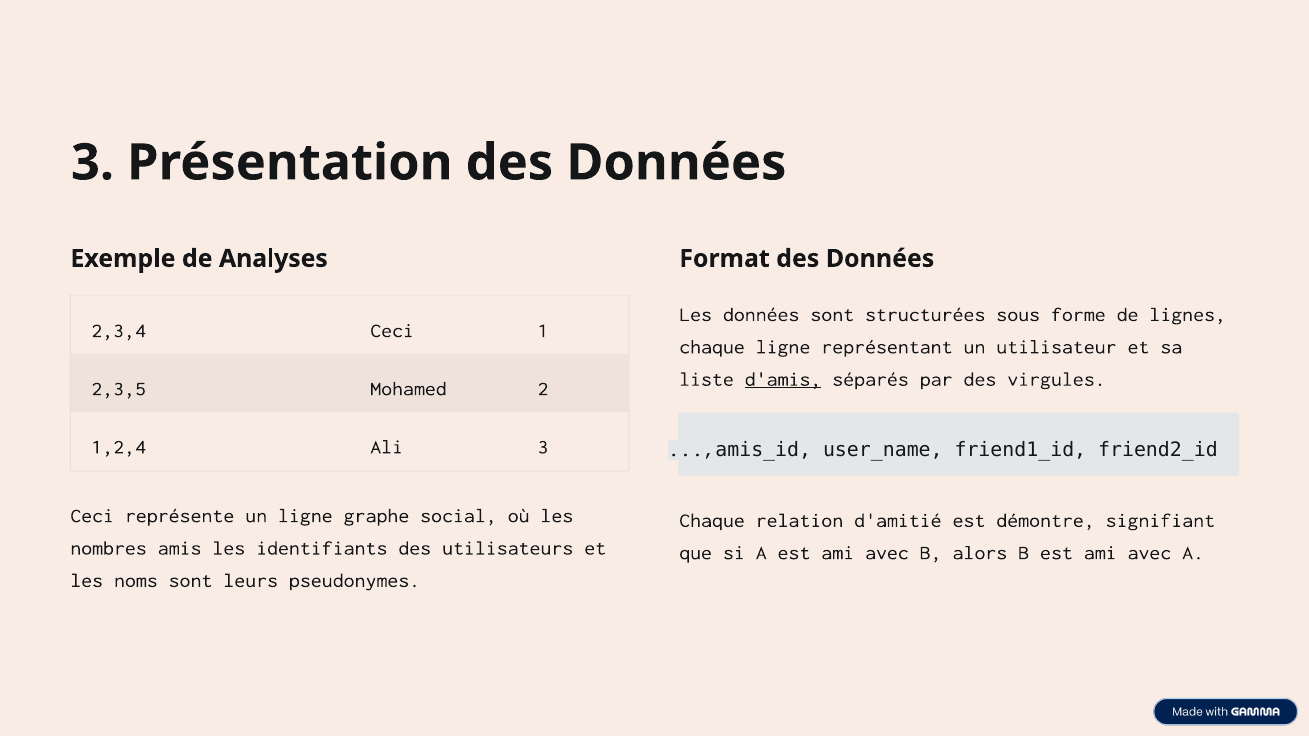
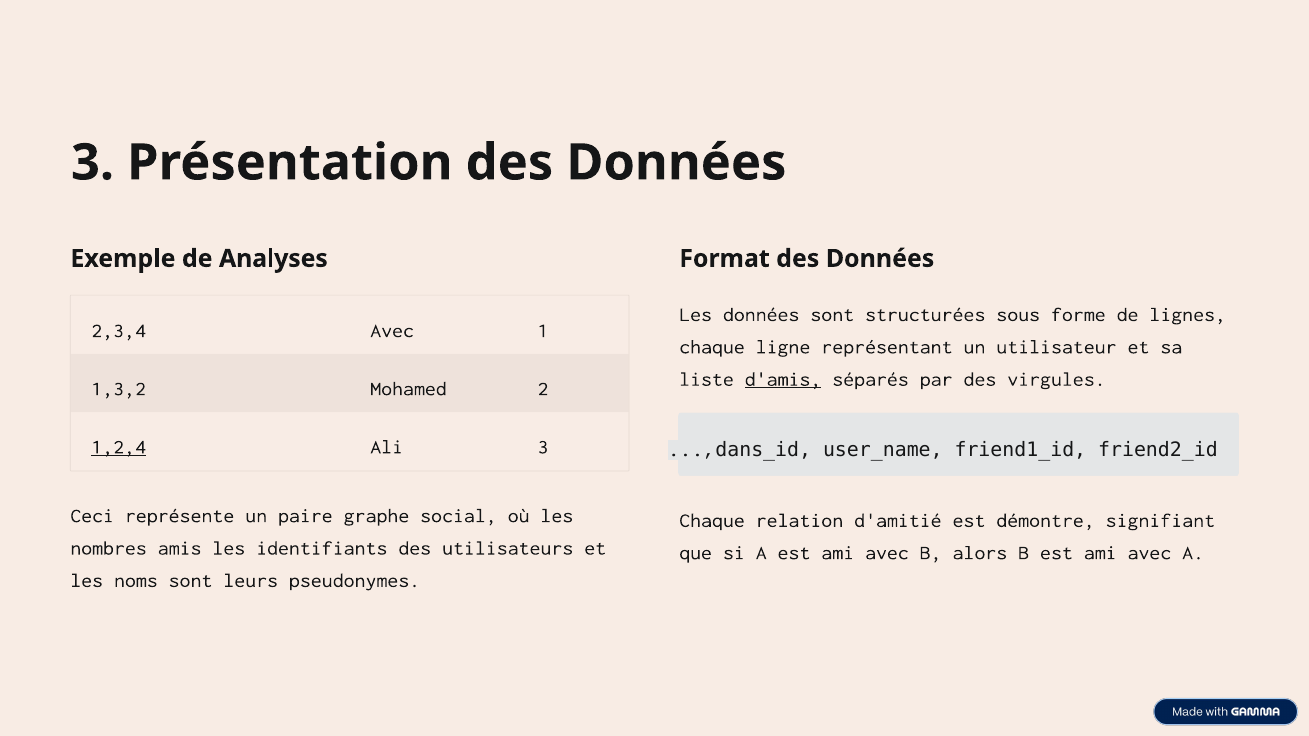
Ceci at (392, 331): Ceci -> Avec
2,3,5: 2,3,5 -> 1,3,2
amis_id: amis_id -> dans_id
1,2,4 underline: none -> present
un ligne: ligne -> paire
